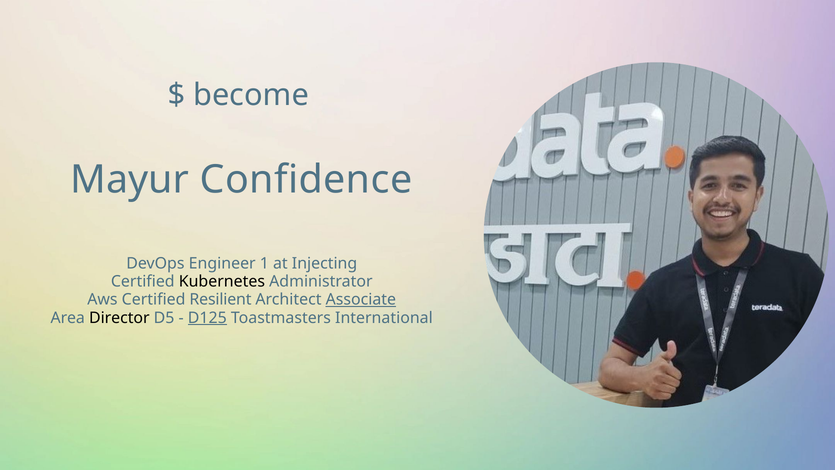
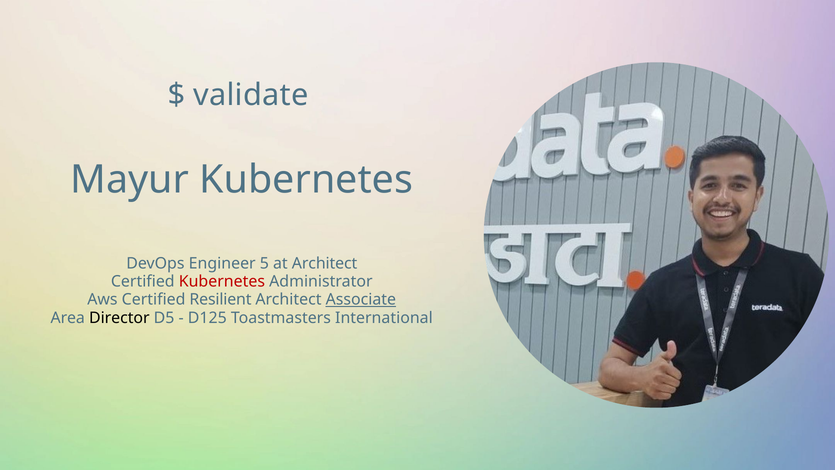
become: become -> validate
Mayur Confidence: Confidence -> Kubernetes
1: 1 -> 5
at Injecting: Injecting -> Architect
Kubernetes at (222, 281) colour: black -> red
D125 underline: present -> none
